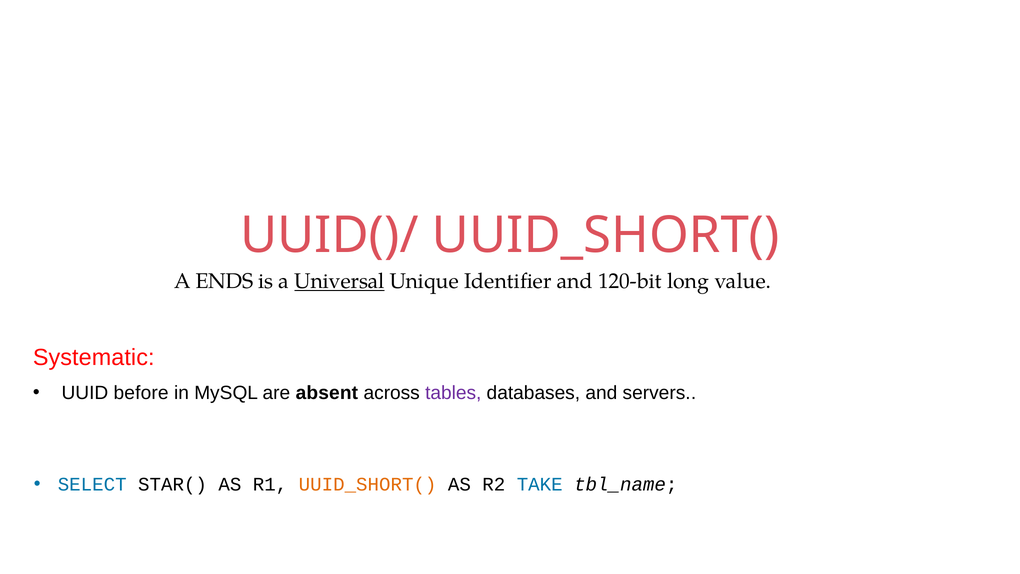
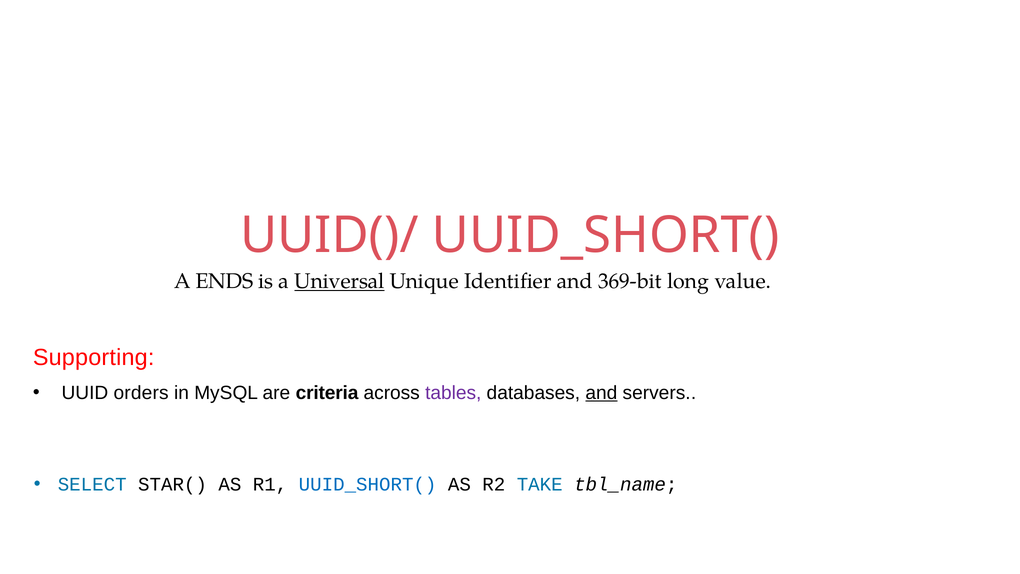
120-bit: 120-bit -> 369-bit
Systematic: Systematic -> Supporting
before: before -> orders
absent: absent -> criteria
and at (601, 393) underline: none -> present
UUID_SHORT( at (368, 484) colour: orange -> blue
